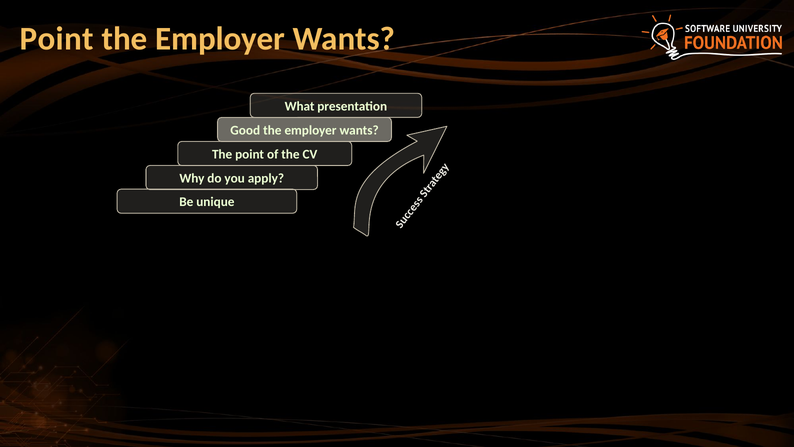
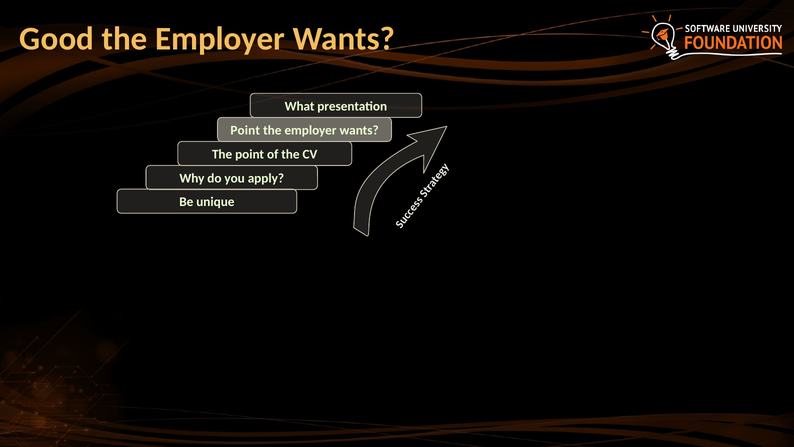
Point at (57, 39): Point -> Good
Good at (245, 130): Good -> Point
